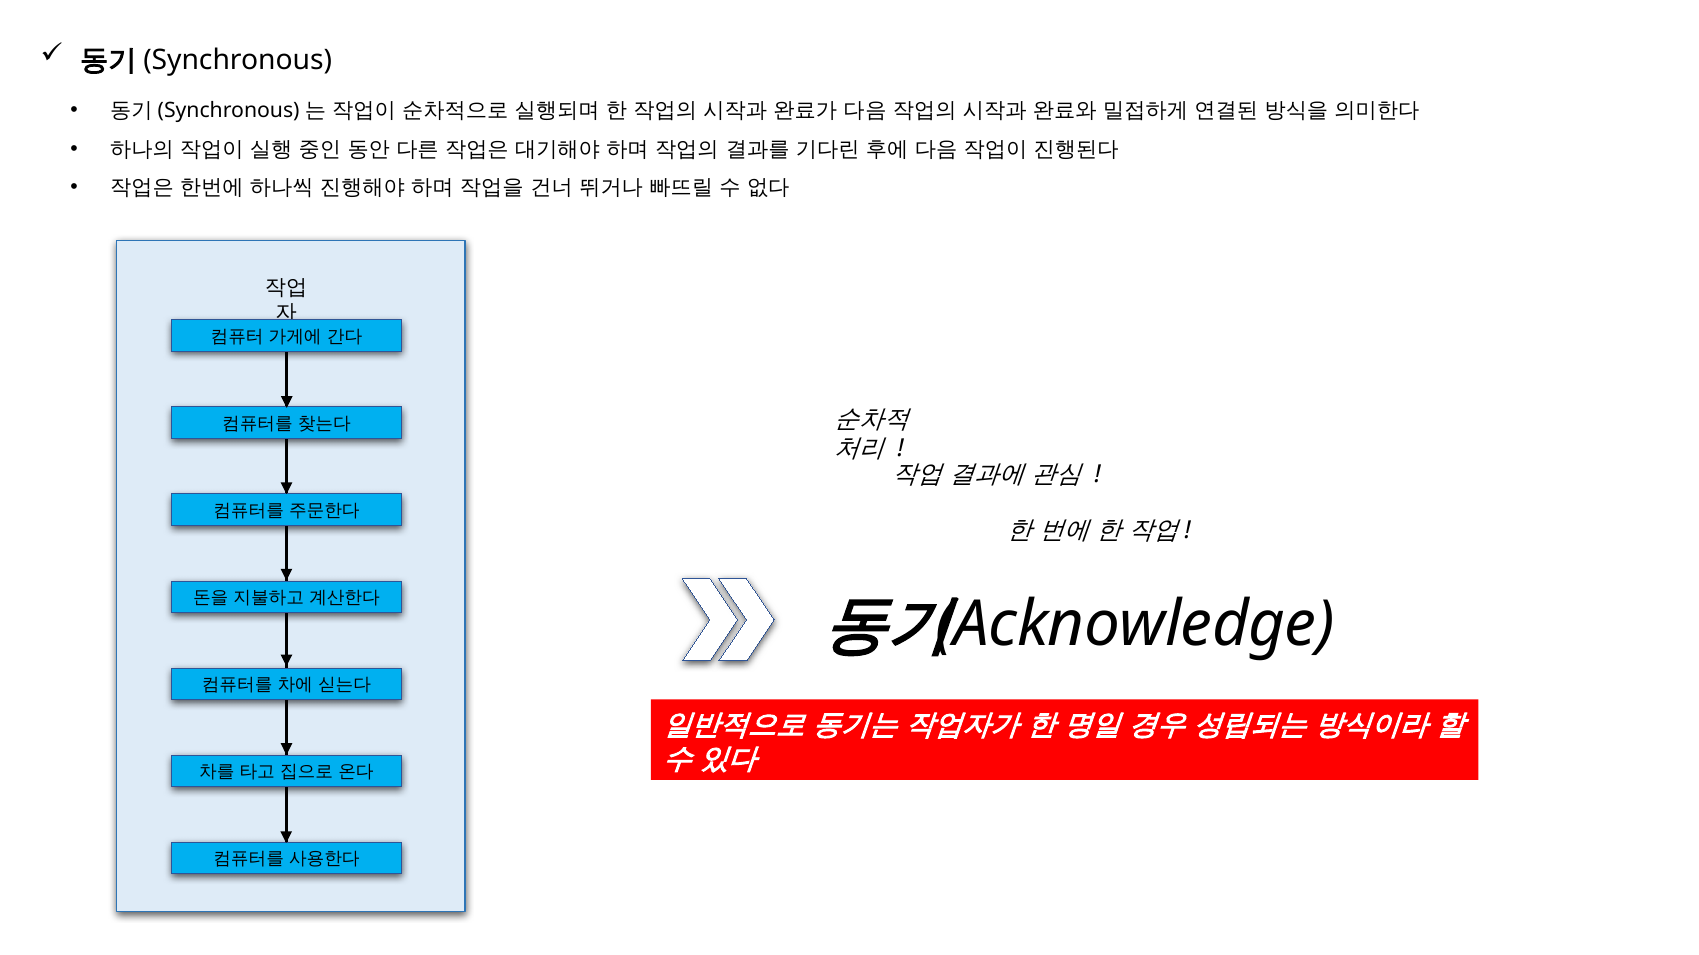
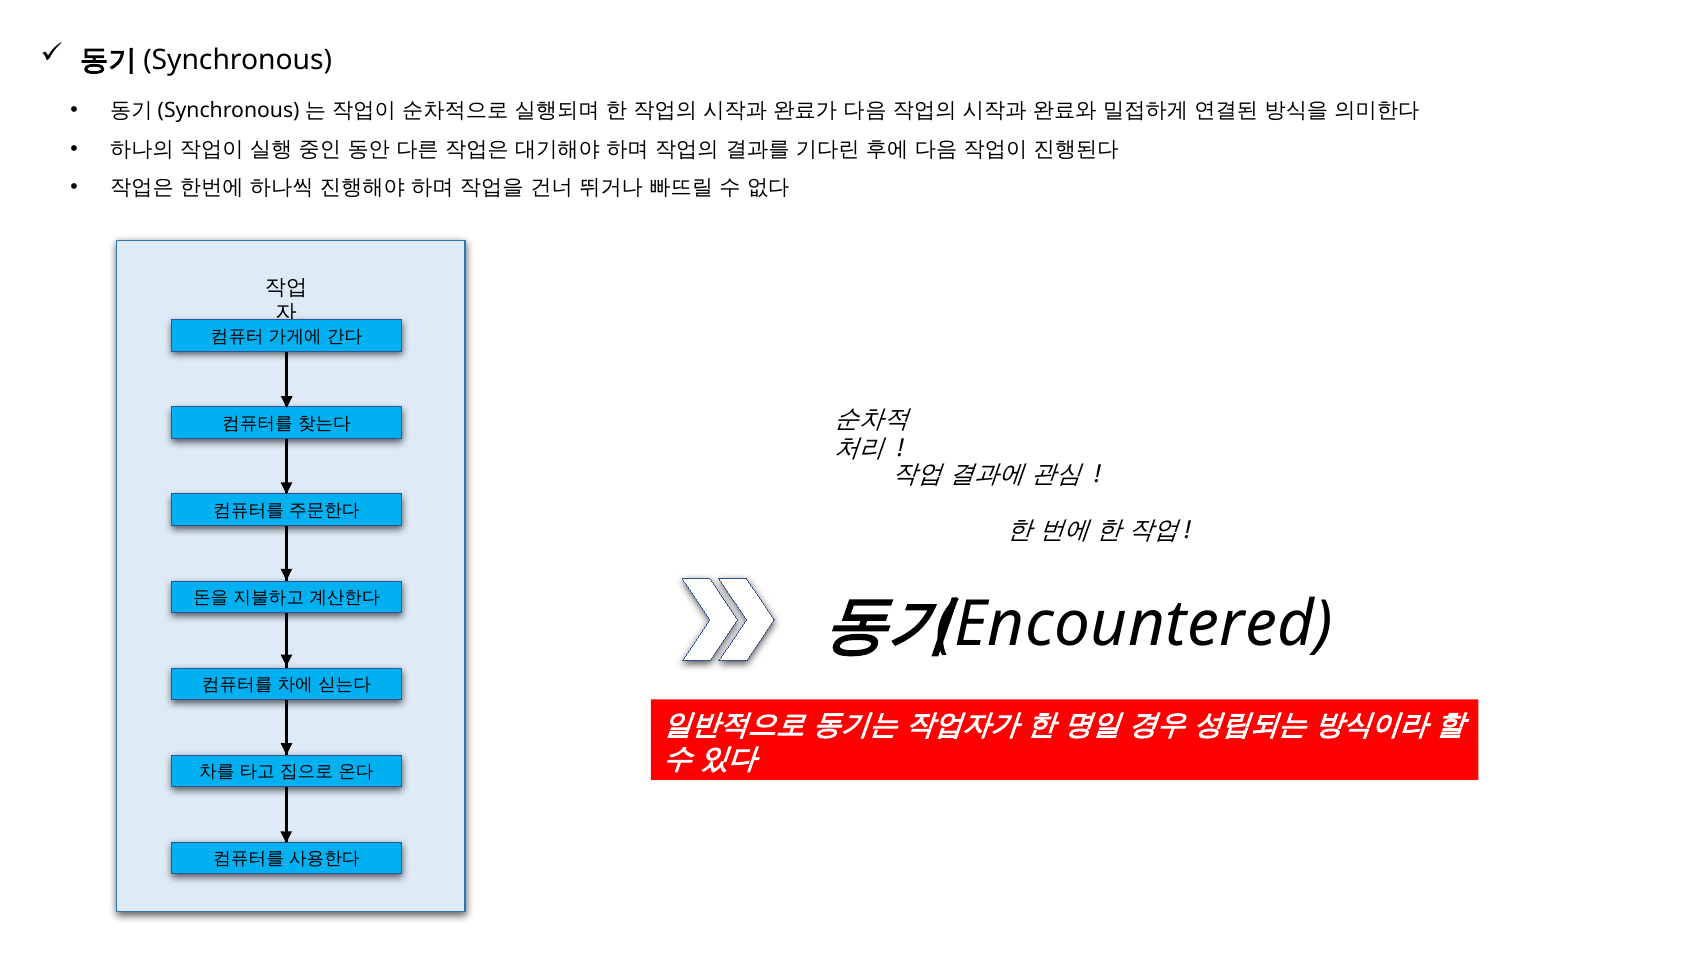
Acknowledge: Acknowledge -> Encountered
